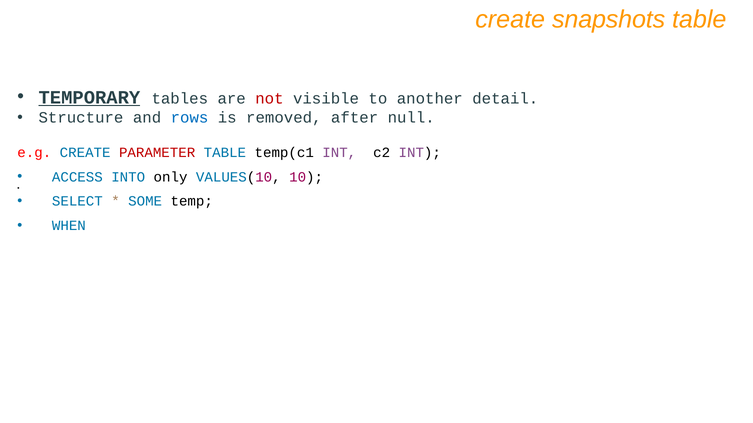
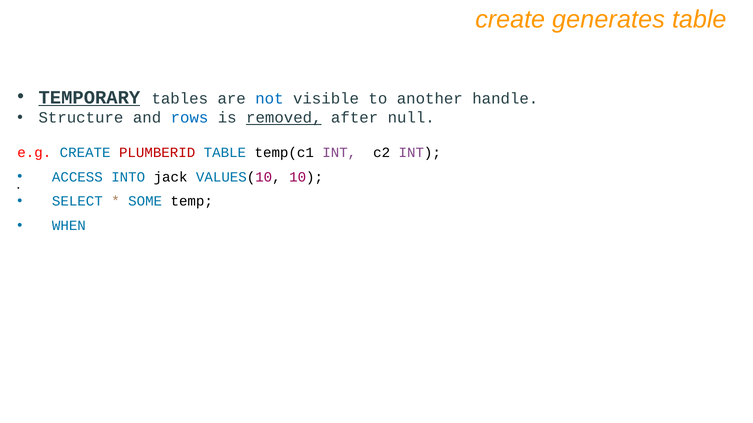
snapshots: snapshots -> generates
not colour: red -> blue
detail: detail -> handle
removed underline: none -> present
PARAMETER: PARAMETER -> PLUMBERID
only: only -> jack
